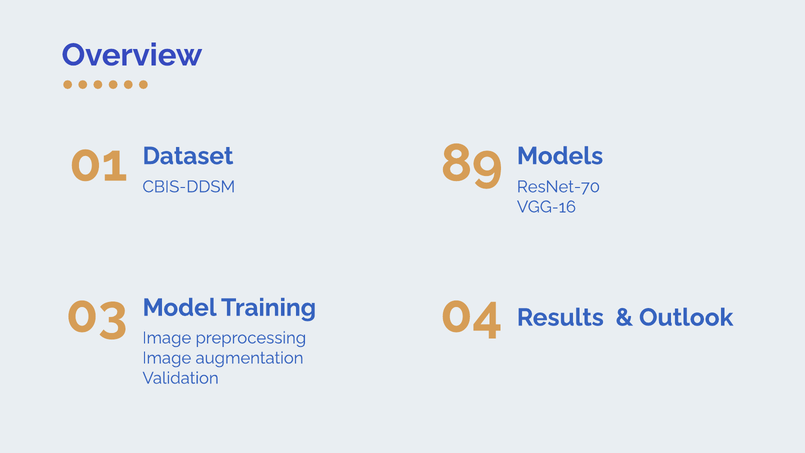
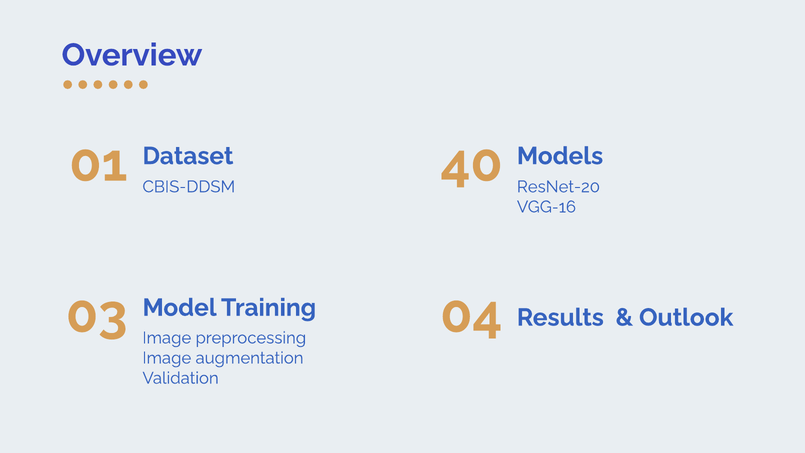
89: 89 -> 40
ResNet-70: ResNet-70 -> ResNet-20
